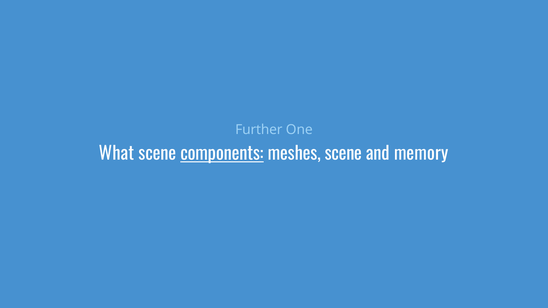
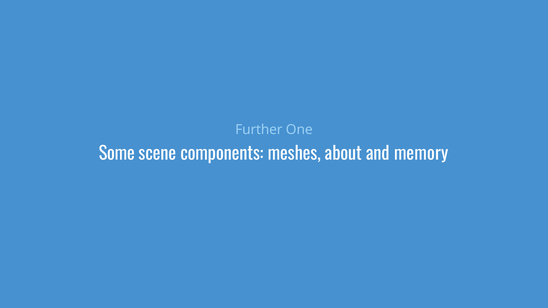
What: What -> Some
components underline: present -> none
meshes scene: scene -> about
